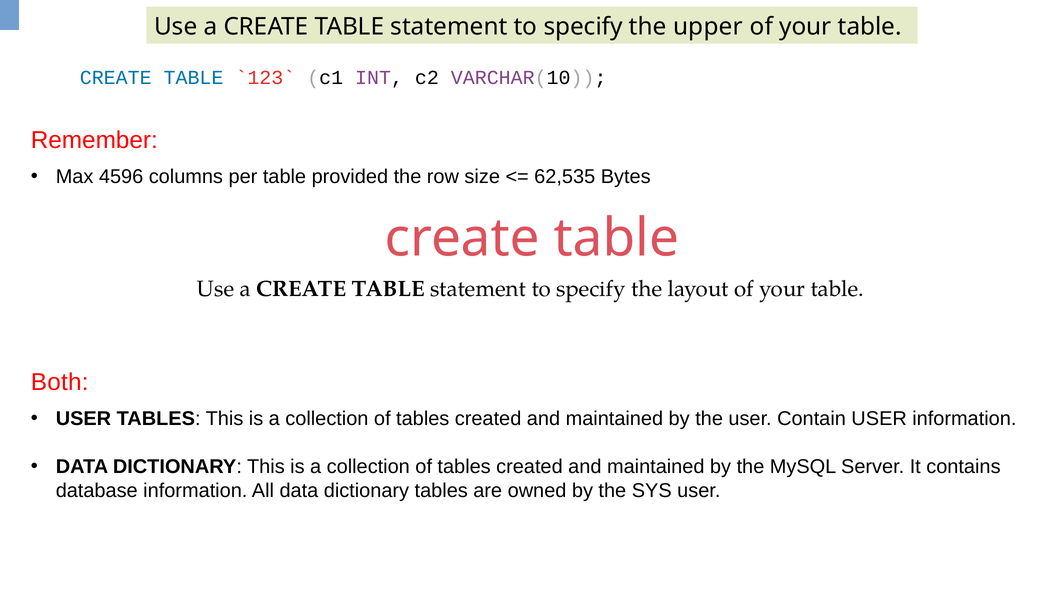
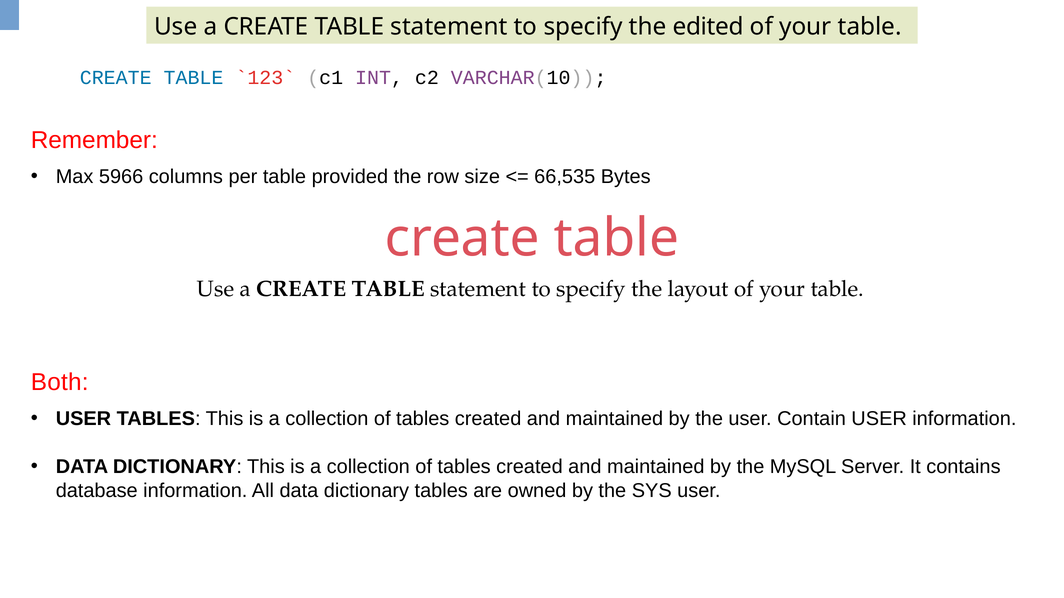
upper: upper -> edited
4596: 4596 -> 5966
62,535: 62,535 -> 66,535
